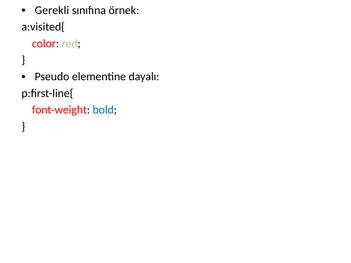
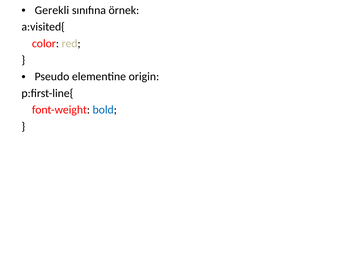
dayalı: dayalı -> origin
